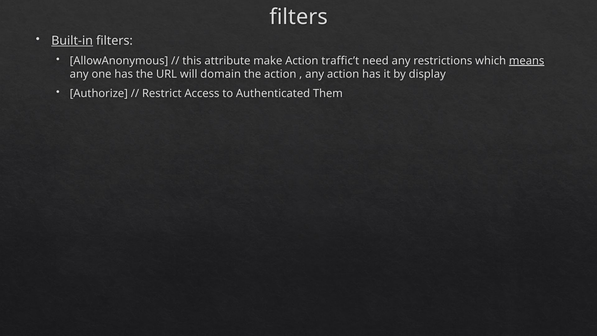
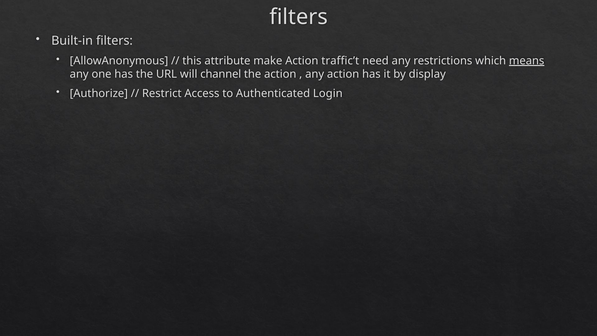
Built-in underline: present -> none
domain: domain -> channel
Them: Them -> Login
